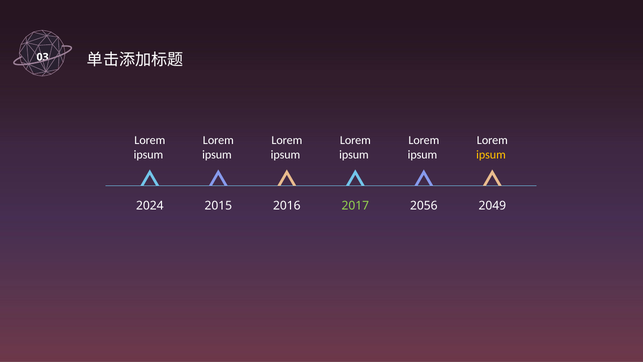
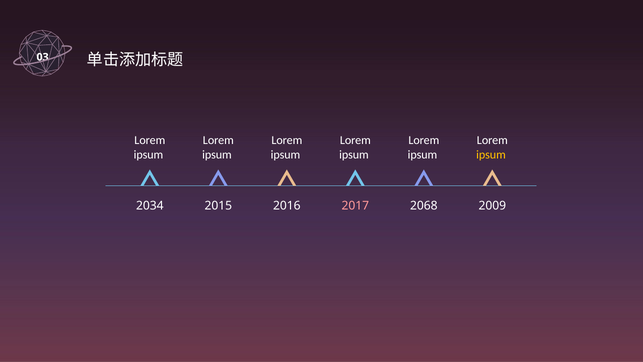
2024: 2024 -> 2034
2017 colour: light green -> pink
2056: 2056 -> 2068
2049: 2049 -> 2009
